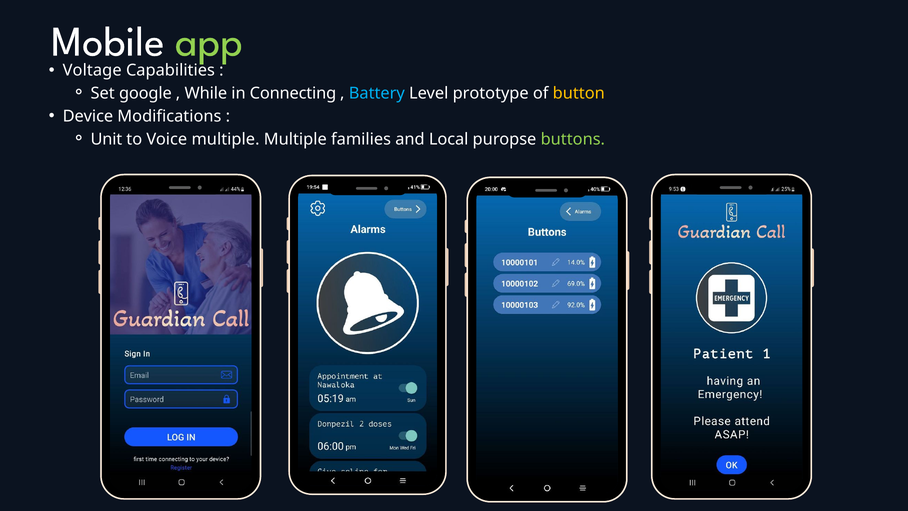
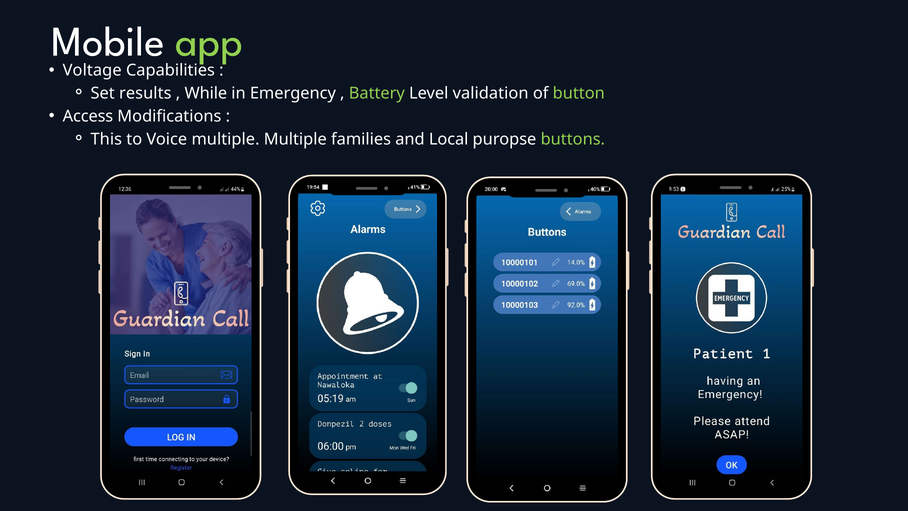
google: google -> results
Connecting: Connecting -> Emergency
Battery colour: light blue -> light green
prototype: prototype -> validation
button colour: yellow -> light green
Device: Device -> Access
Unit: Unit -> This
